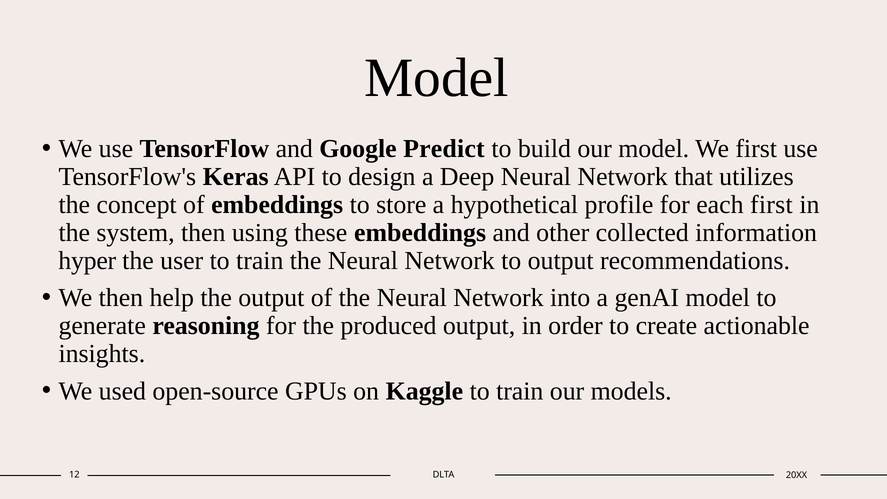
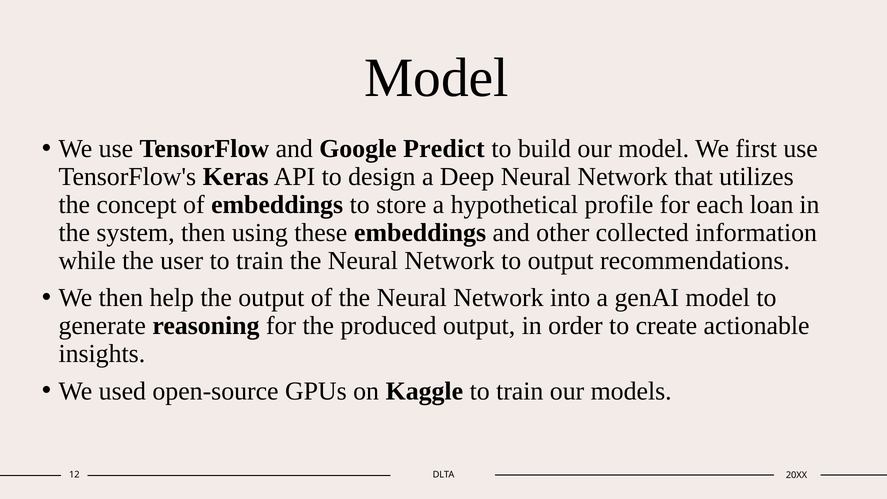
each first: first -> loan
hyper: hyper -> while
